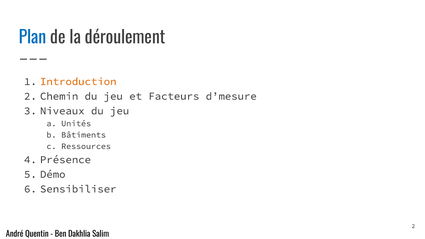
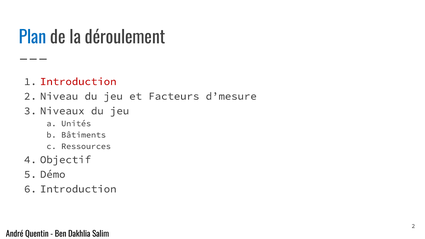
Introduction at (78, 82) colour: orange -> red
Chemin: Chemin -> Niveau
Présence: Présence -> Objectif
Sensibiliser at (78, 189): Sensibiliser -> Introduction
